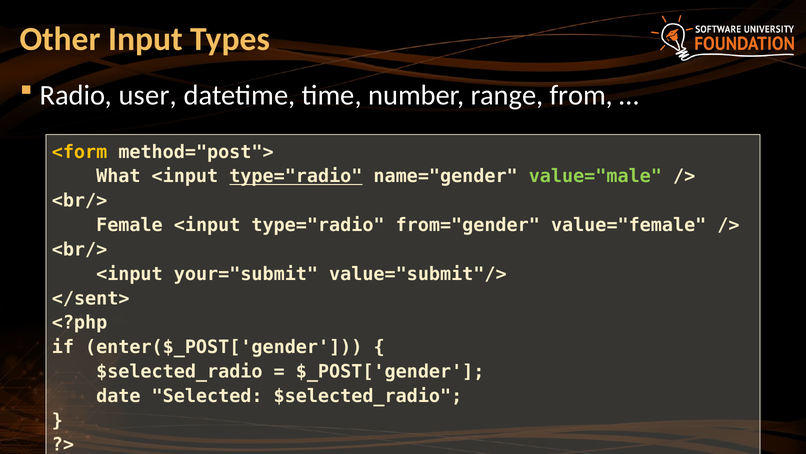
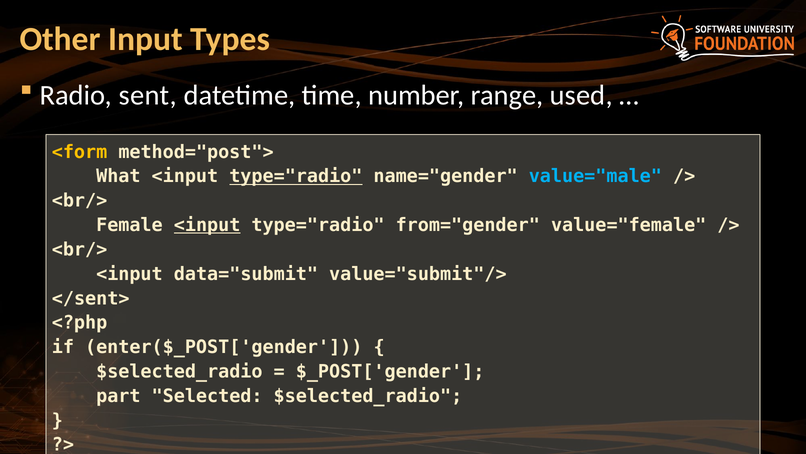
user: user -> sent
from: from -> used
value="male colour: light green -> light blue
<input at (207, 225) underline: none -> present
your="submit: your="submit -> data="submit
date: date -> part
